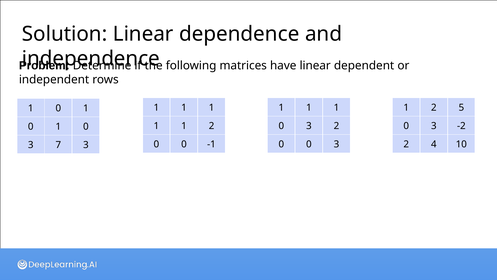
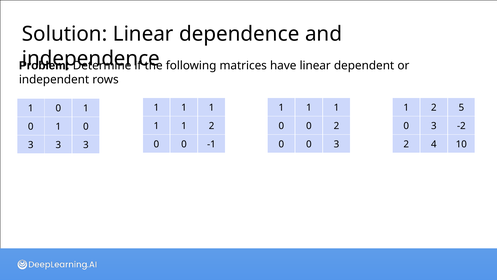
3 at (309, 126): 3 -> 0
7 at (58, 145): 7 -> 3
